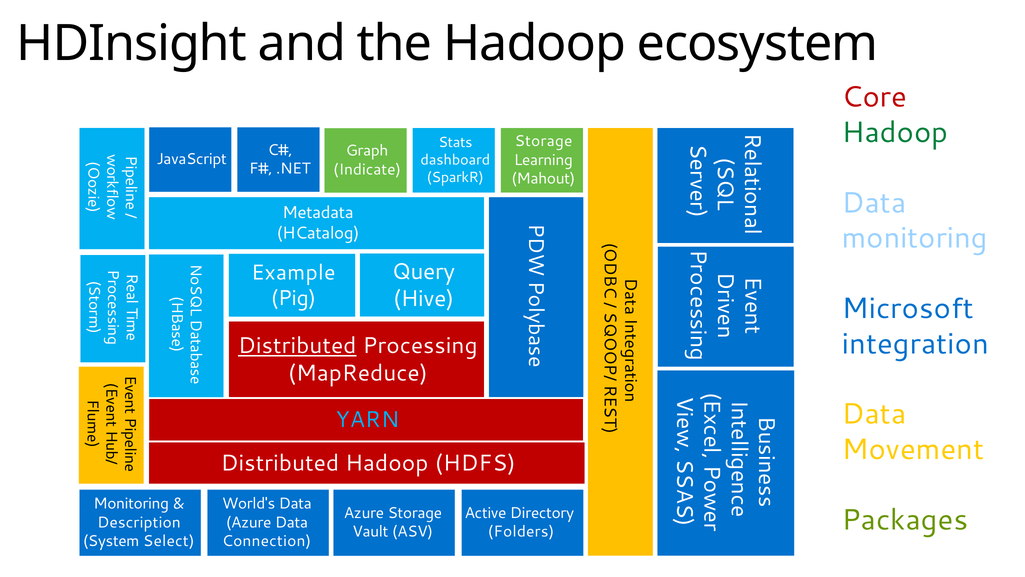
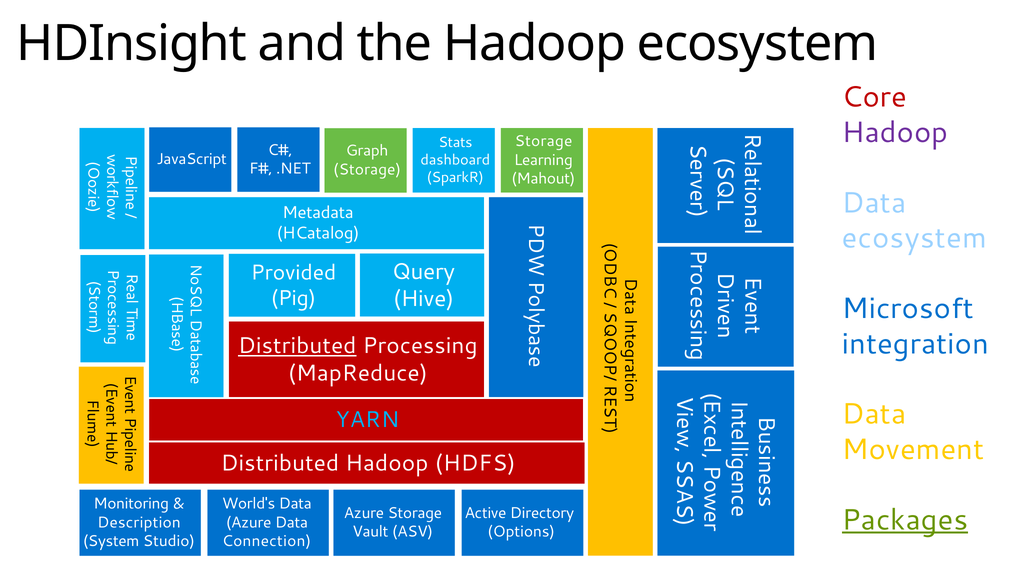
Hadoop at (895, 132) colour: green -> purple
Indicate at (367, 169): Indicate -> Storage
monitoring at (915, 238): monitoring -> ecosystem
Example: Example -> Provided
Packages underline: none -> present
Folders: Folders -> Options
Select: Select -> Studio
